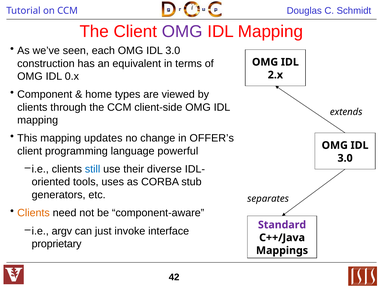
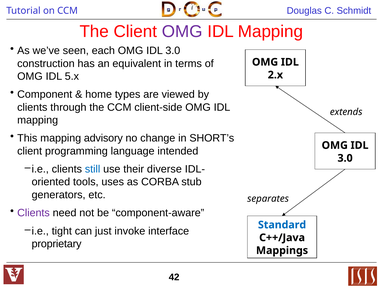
0.x: 0.x -> 5.x
updates: updates -> advisory
OFFER’s: OFFER’s -> SHORT’s
powerful: powerful -> intended
Clients at (33, 212) colour: orange -> purple
Standard colour: purple -> blue
argv: argv -> tight
